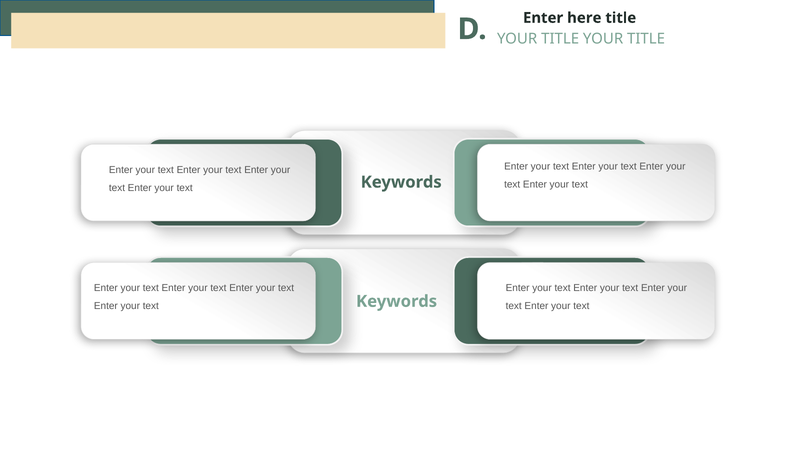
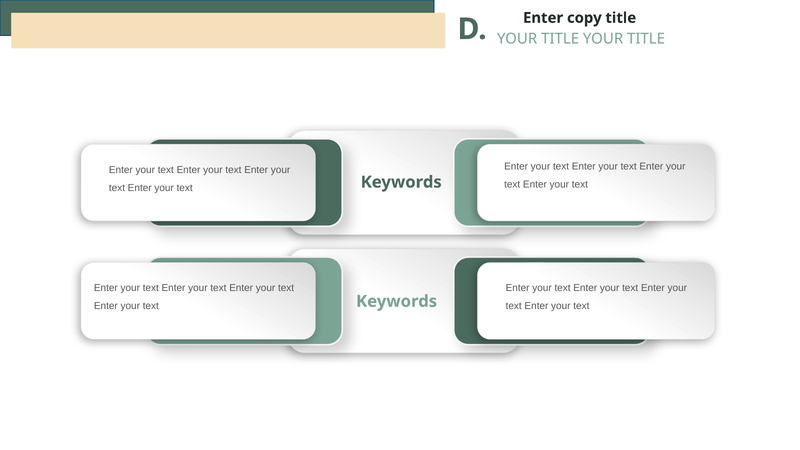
here: here -> copy
